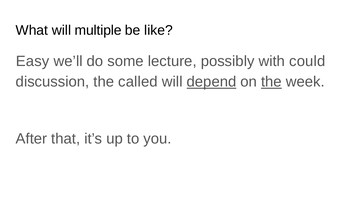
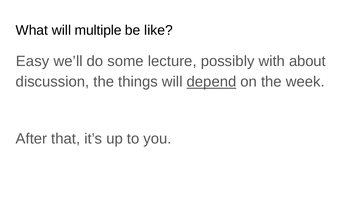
could: could -> about
called: called -> things
the at (271, 82) underline: present -> none
